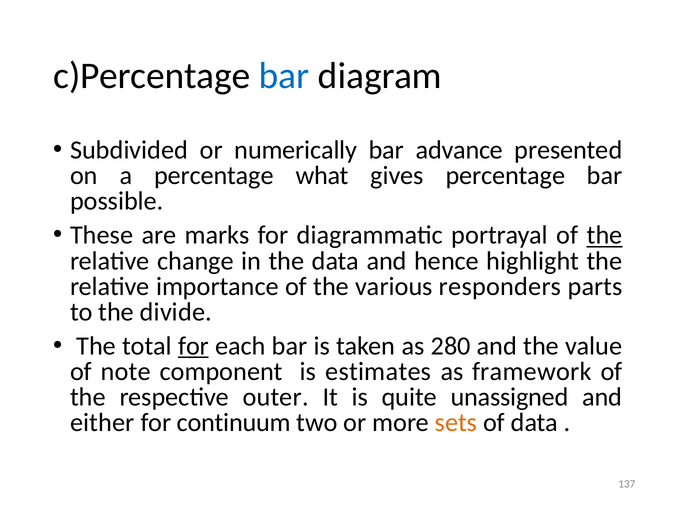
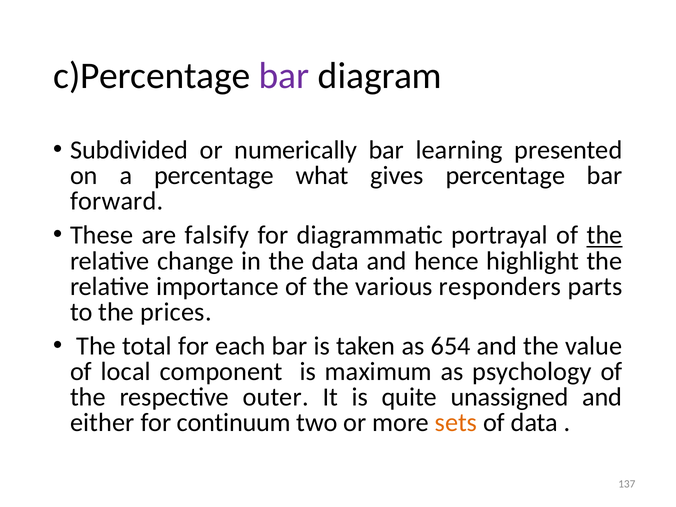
bar at (284, 76) colour: blue -> purple
advance: advance -> learning
possible: possible -> forward
marks: marks -> falsify
divide: divide -> prices
for at (194, 346) underline: present -> none
280: 280 -> 654
note: note -> local
estimates: estimates -> maximum
framework: framework -> psychology
